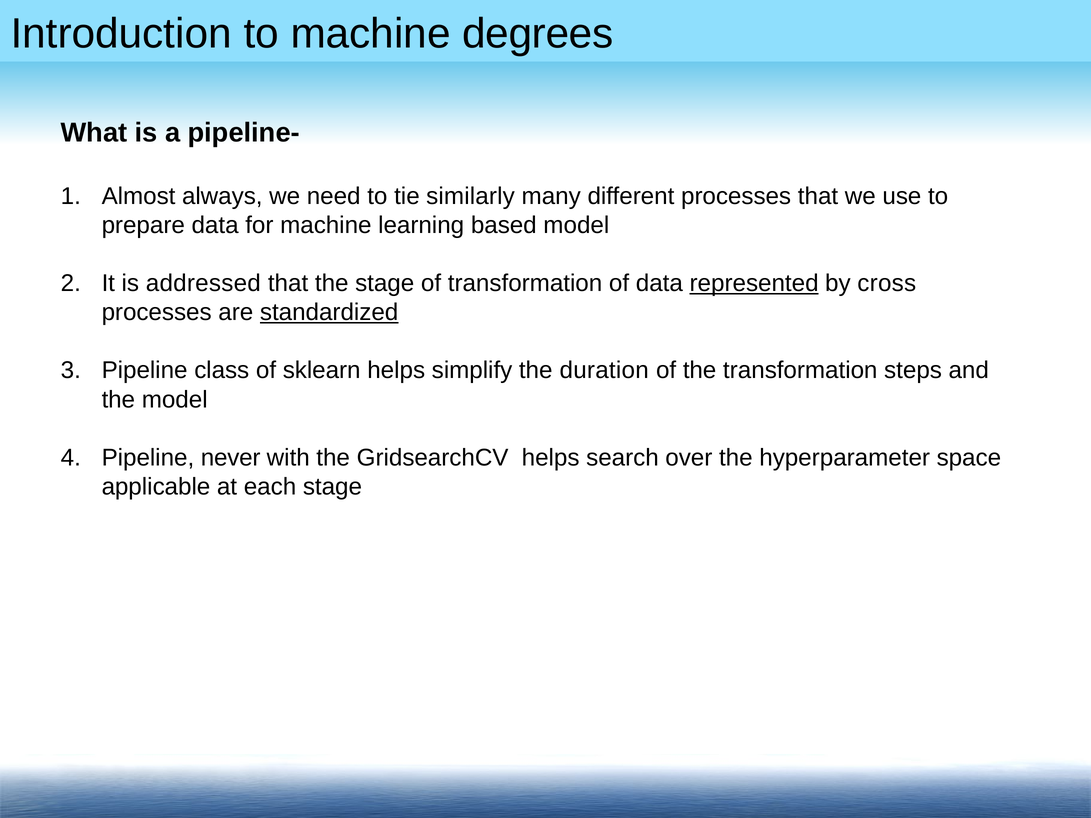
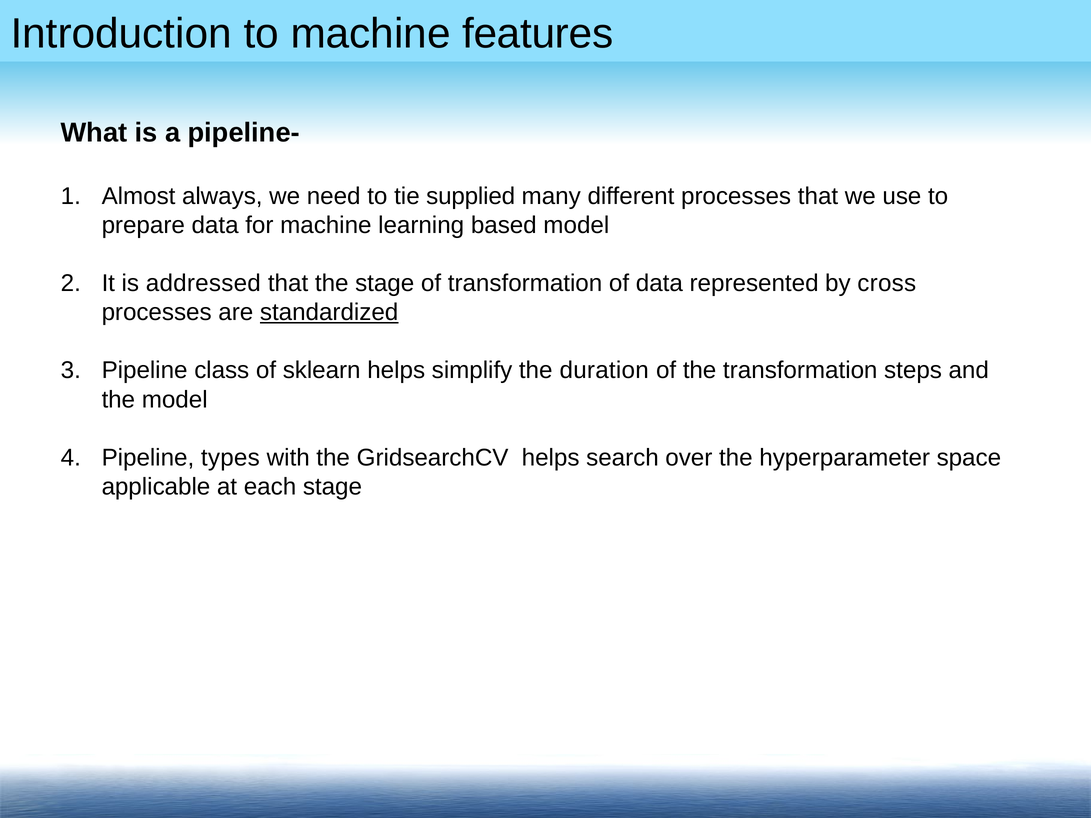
degrees: degrees -> features
similarly: similarly -> supplied
represented underline: present -> none
never: never -> types
